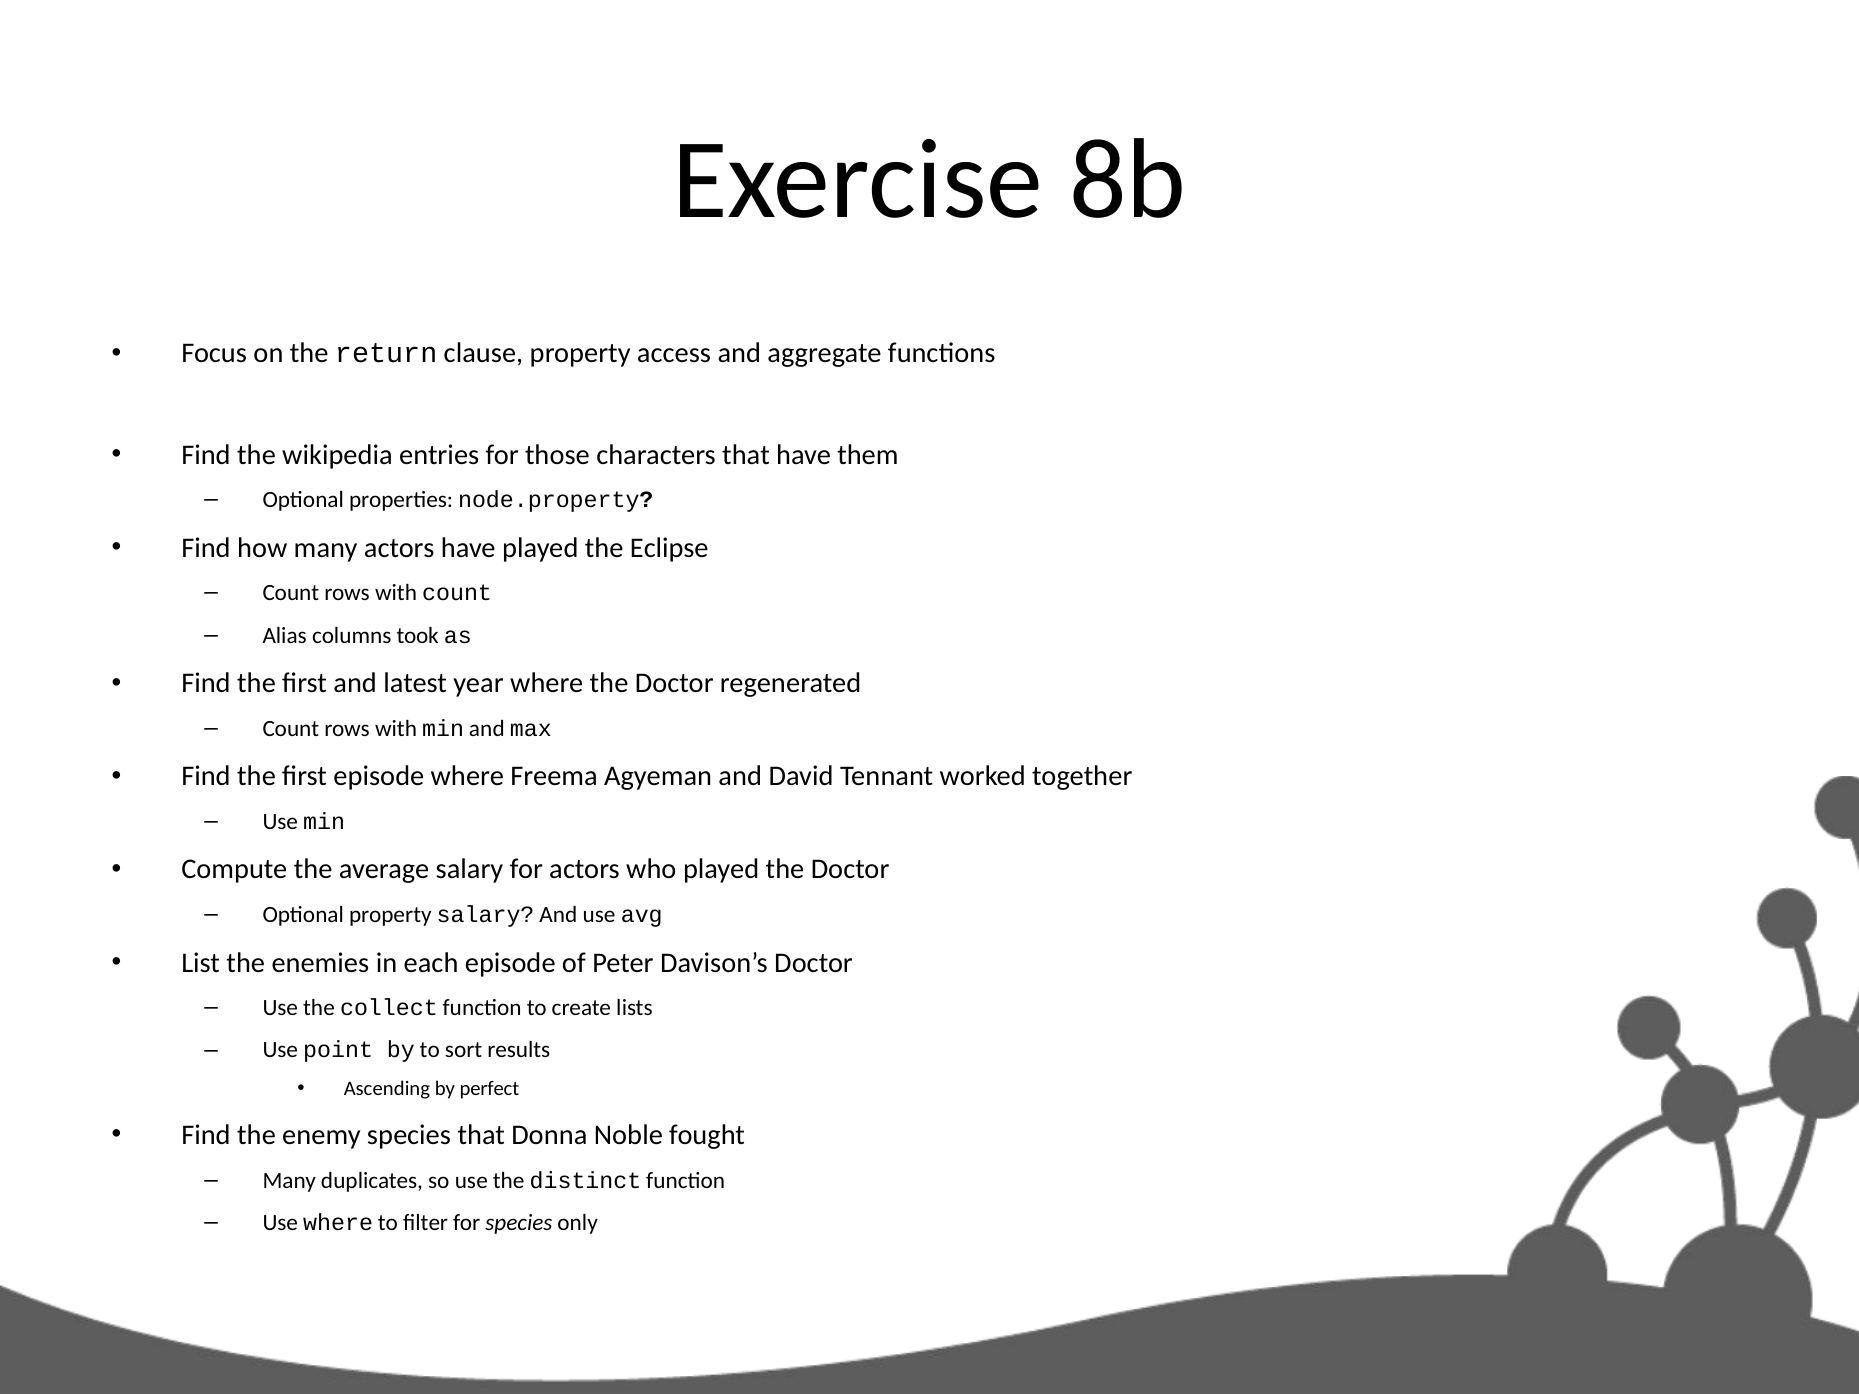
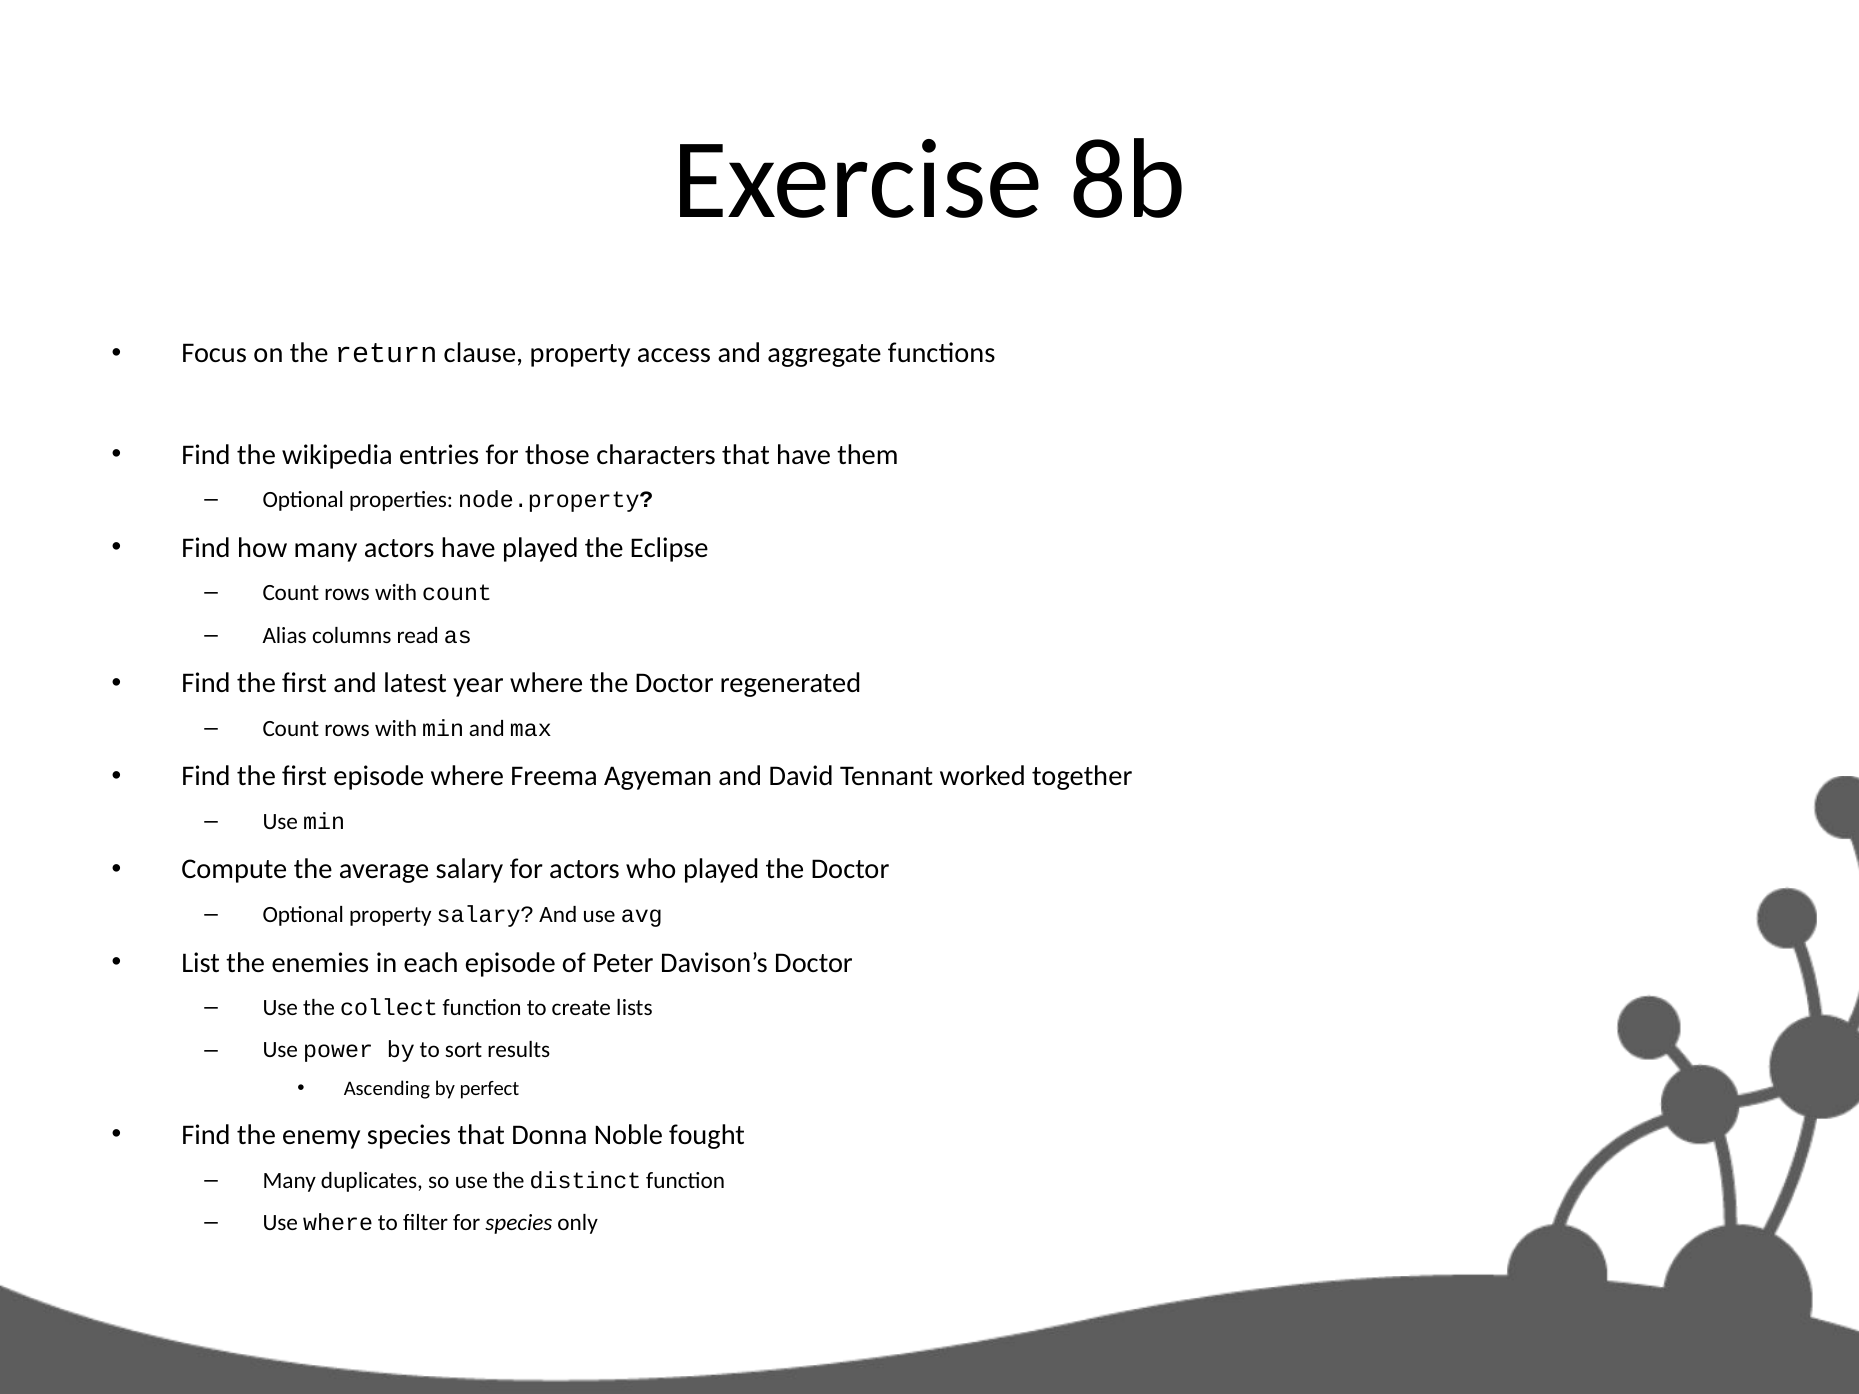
took: took -> read
point: point -> power
